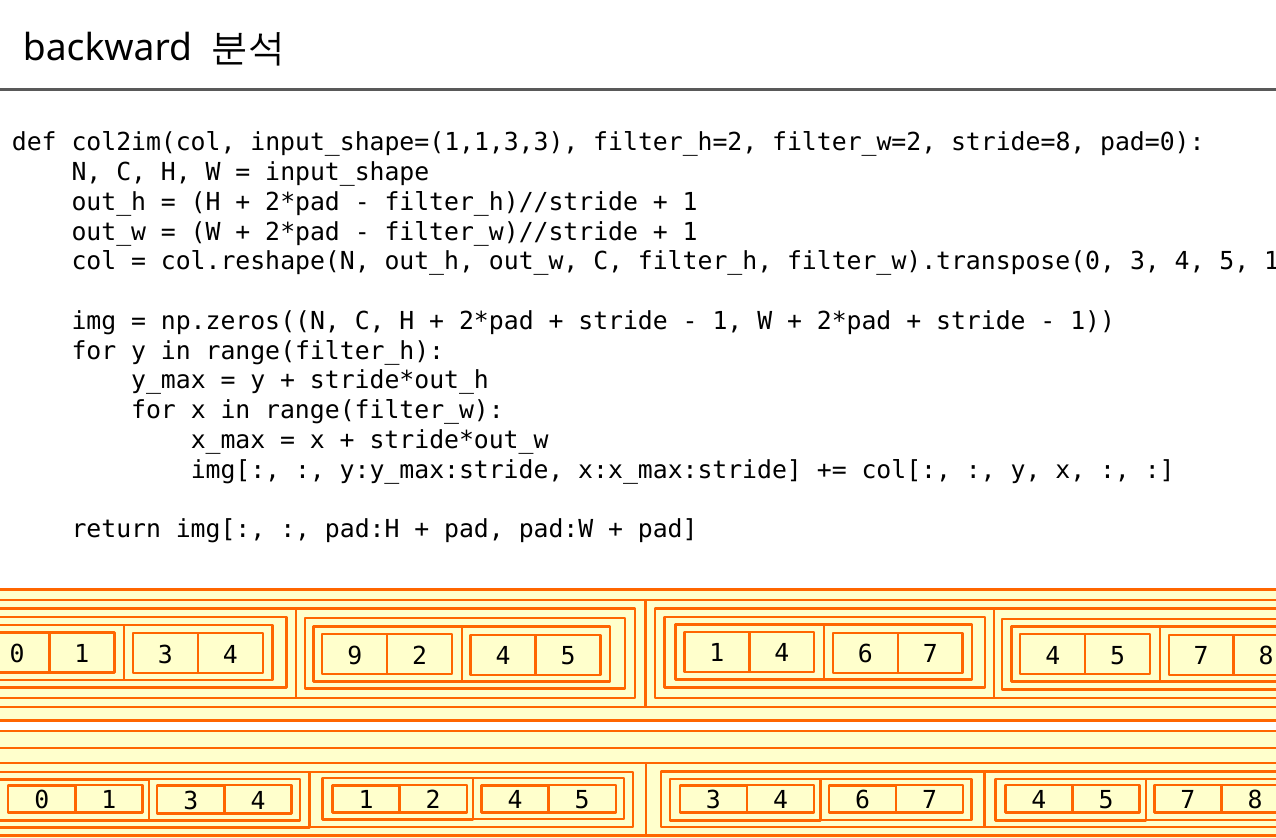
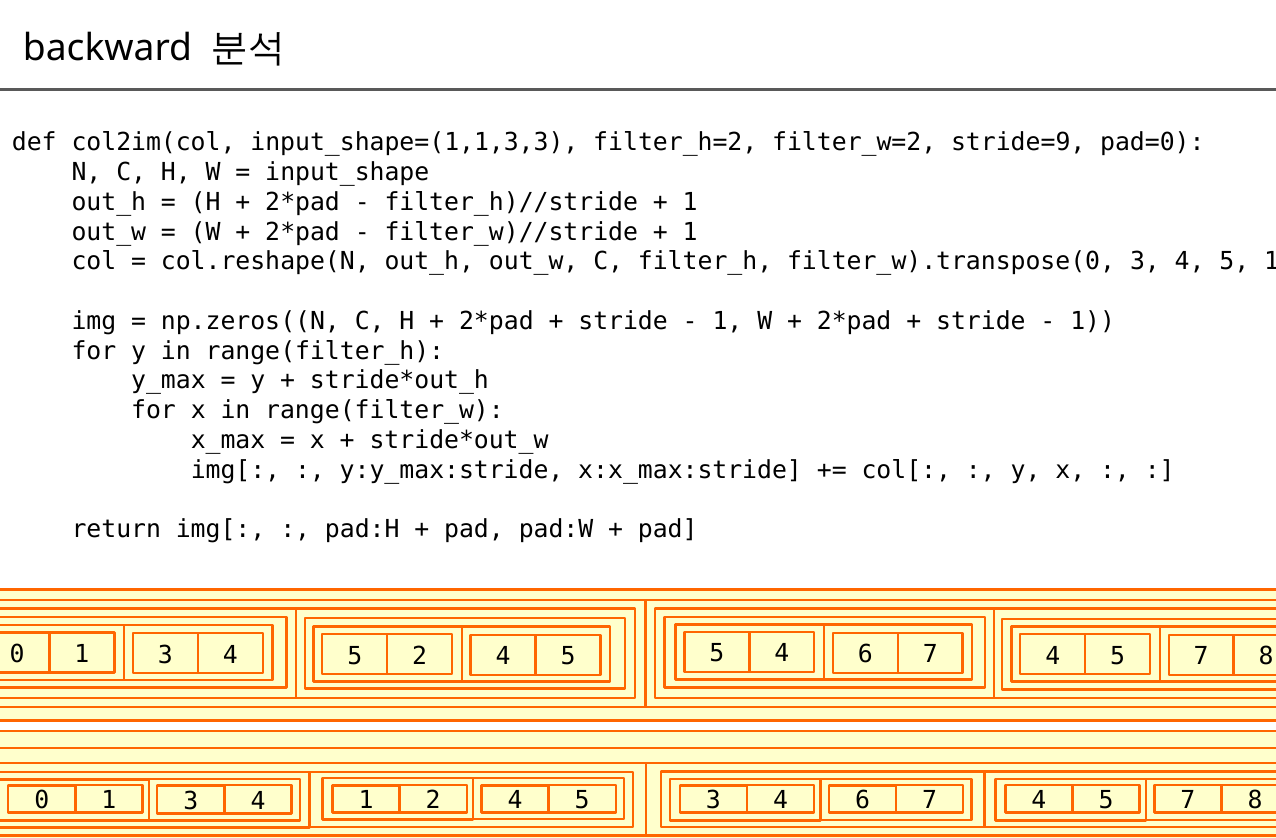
stride=8: stride=8 -> stride=9
1 3 4 9: 9 -> 5
2 4 5 1: 1 -> 5
